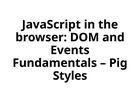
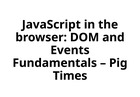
Styles: Styles -> Times
